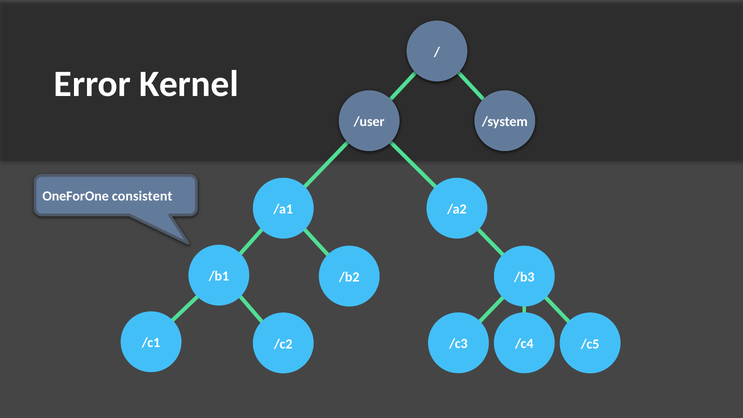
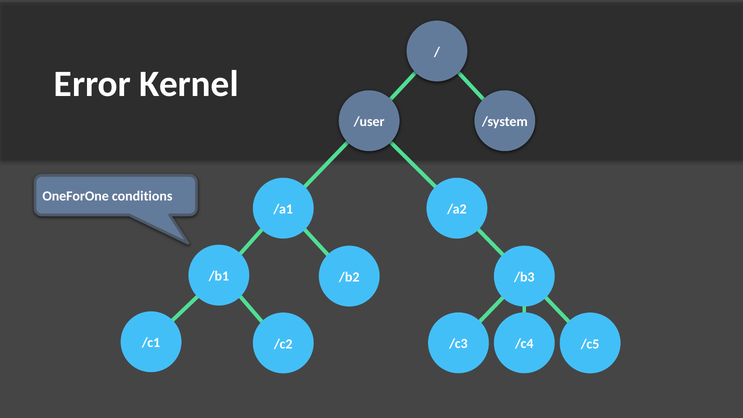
consistent: consistent -> conditions
